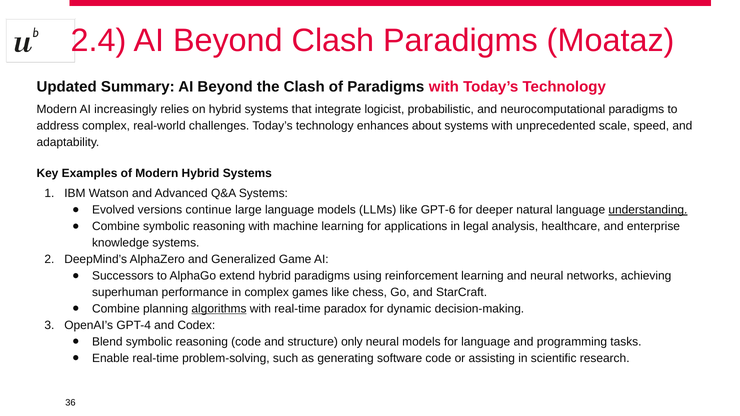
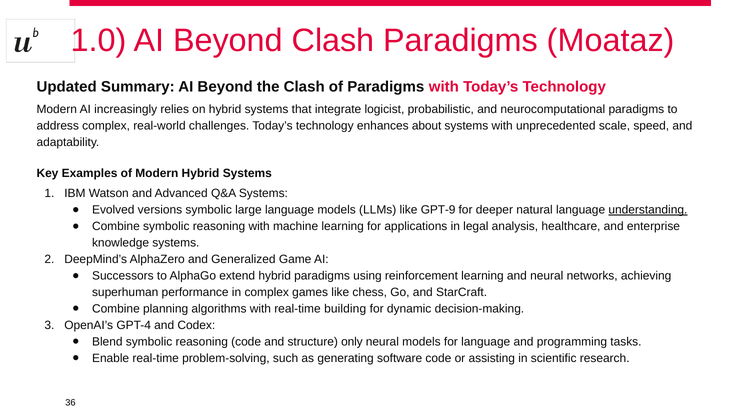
2.4: 2.4 -> 1.0
versions continue: continue -> symbolic
GPT-6: GPT-6 -> GPT-9
algorithms underline: present -> none
paradox: paradox -> building
